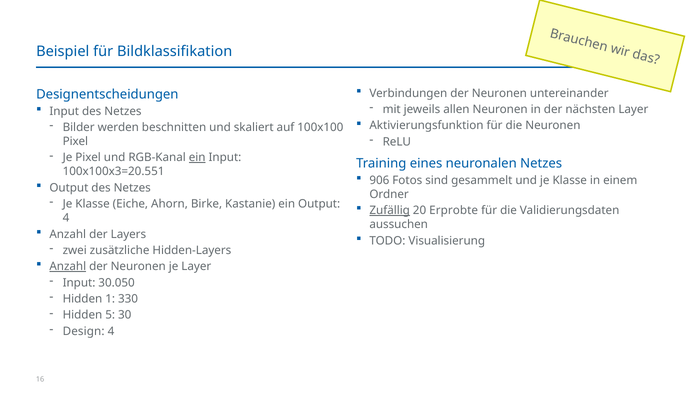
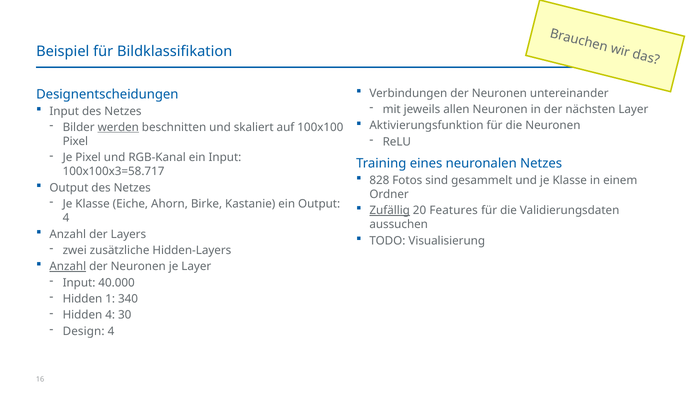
werden underline: none -> present
ein at (197, 157) underline: present -> none
100x100x3=20.551: 100x100x3=20.551 -> 100x100x3=58.717
906: 906 -> 828
Erprobte: Erprobte -> Features
30.050: 30.050 -> 40.000
330: 330 -> 340
Hidden 5: 5 -> 4
